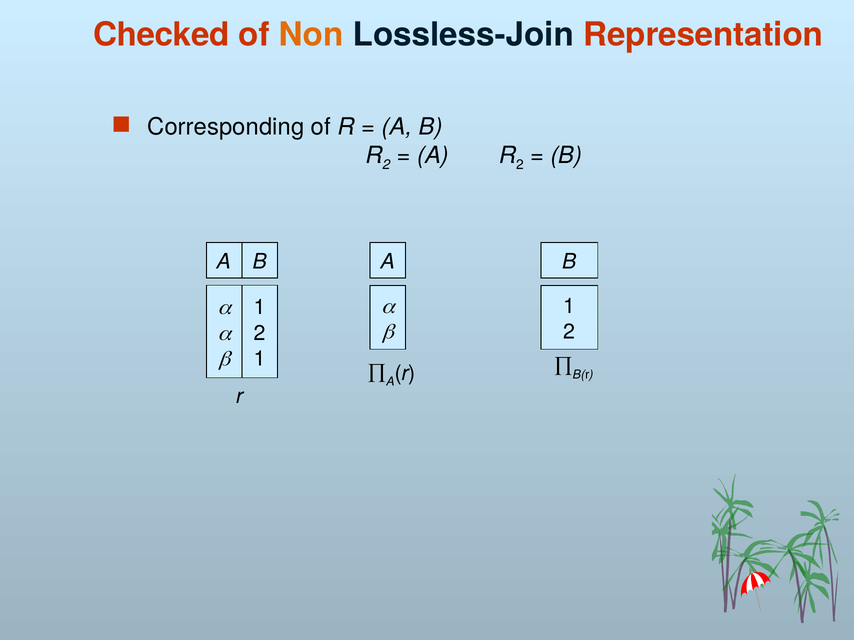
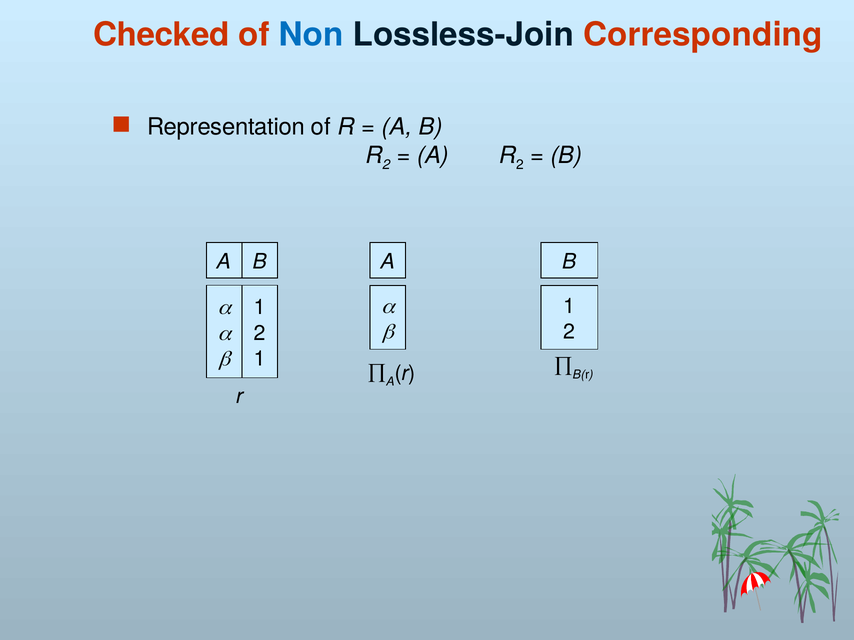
Non colour: orange -> blue
Representation: Representation -> Corresponding
Corresponding: Corresponding -> Representation
